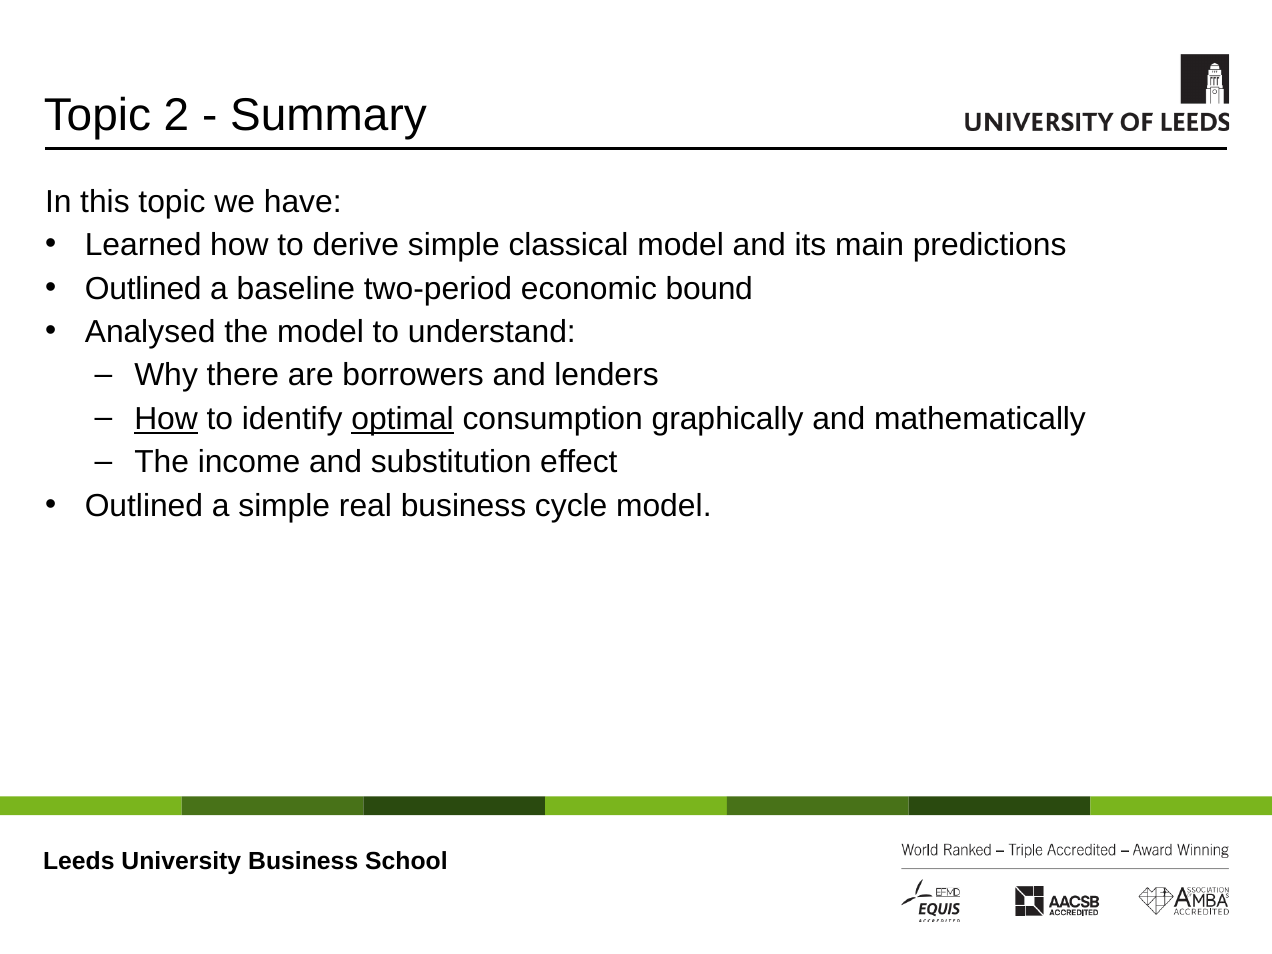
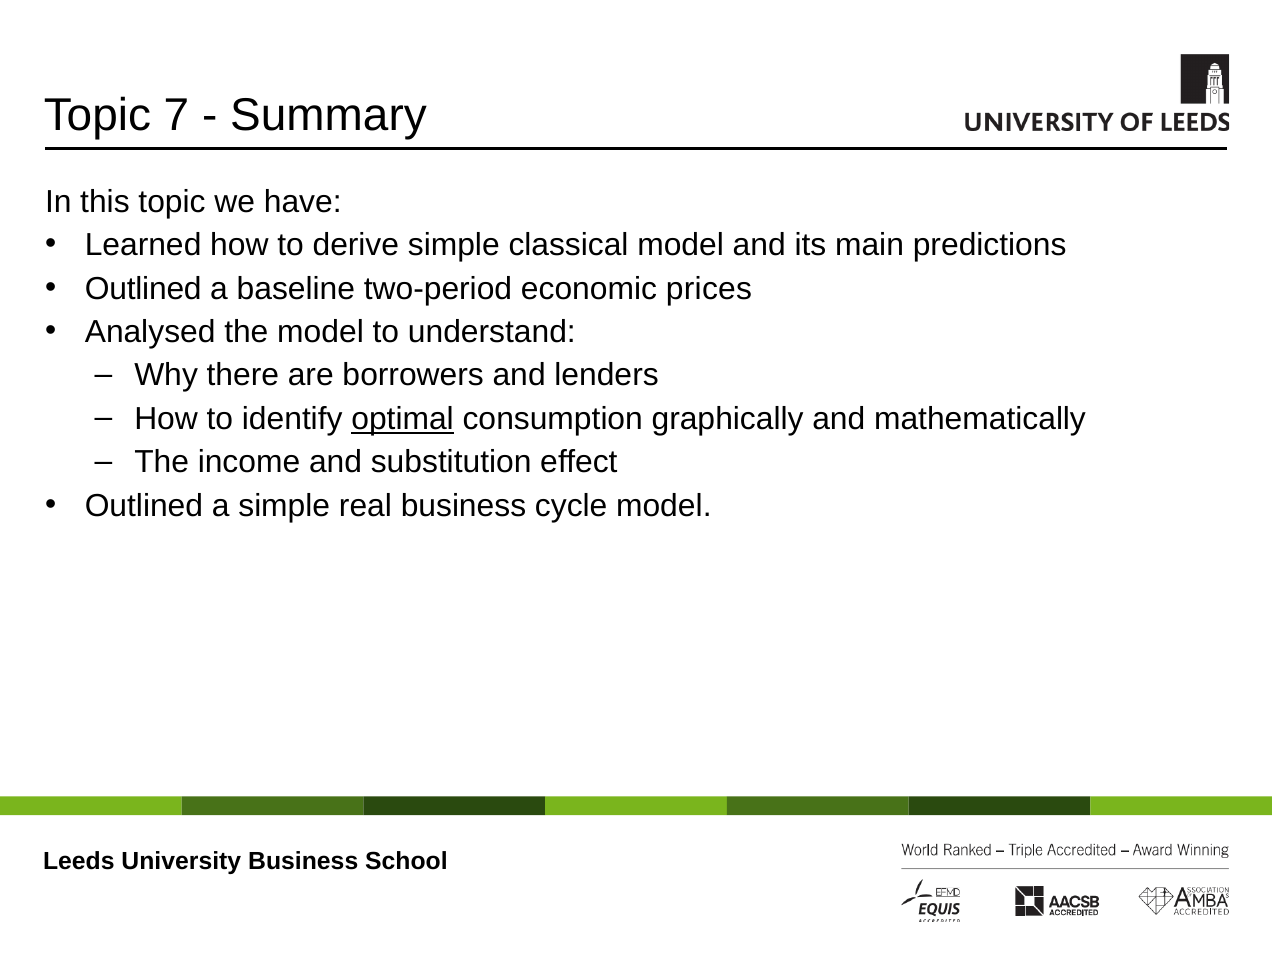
2: 2 -> 7
bound: bound -> prices
How at (166, 419) underline: present -> none
